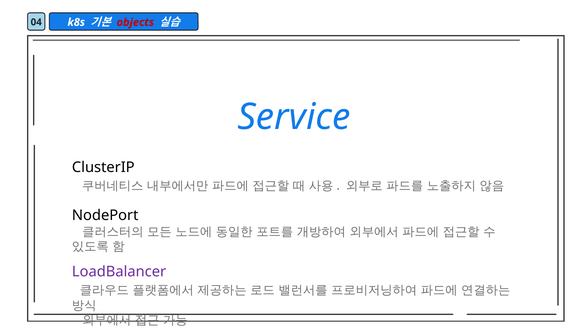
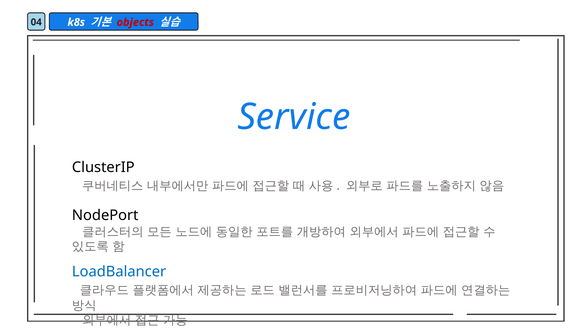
LoadBalancer colour: purple -> blue
